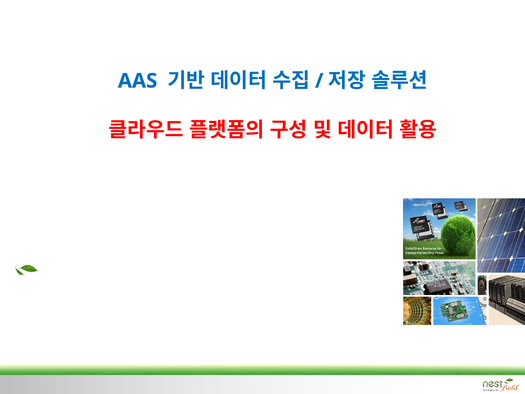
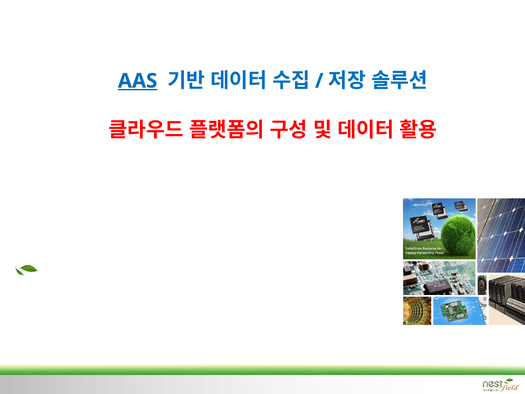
AAS underline: none -> present
